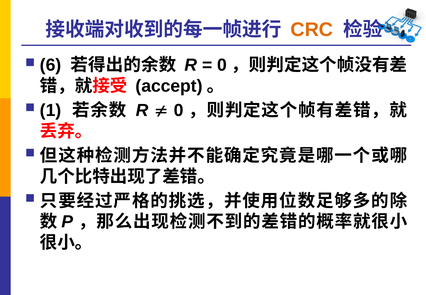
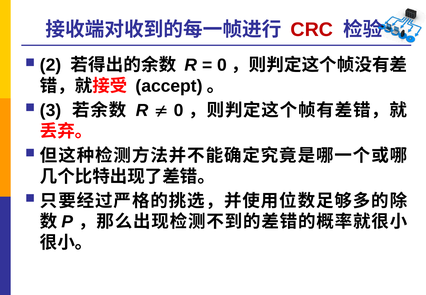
CRC colour: orange -> red
6: 6 -> 2
1: 1 -> 3
